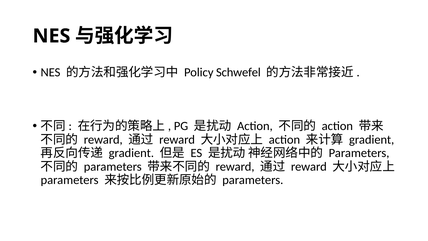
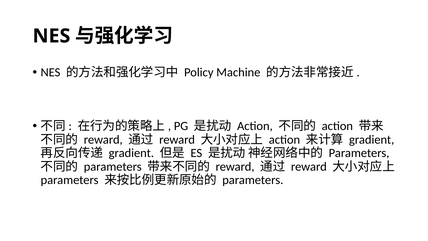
Schwefel: Schwefel -> Machine
